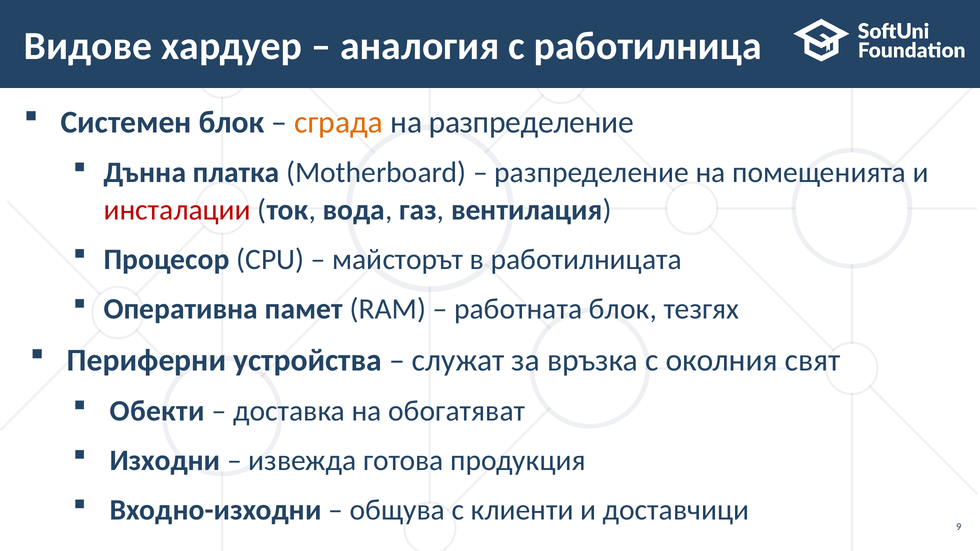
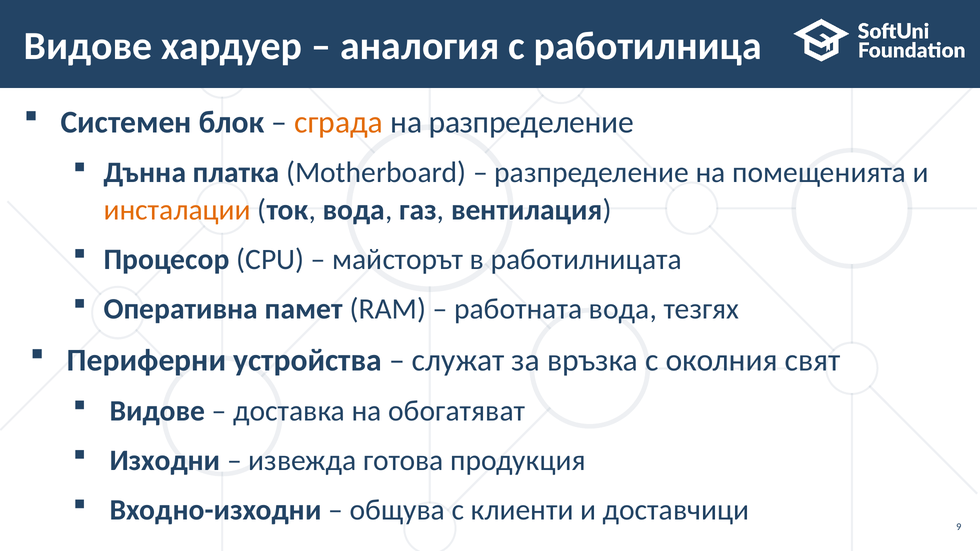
инсталации colour: red -> orange
работната блок: блок -> вода
Обекти at (157, 411): Обекти -> Видове
